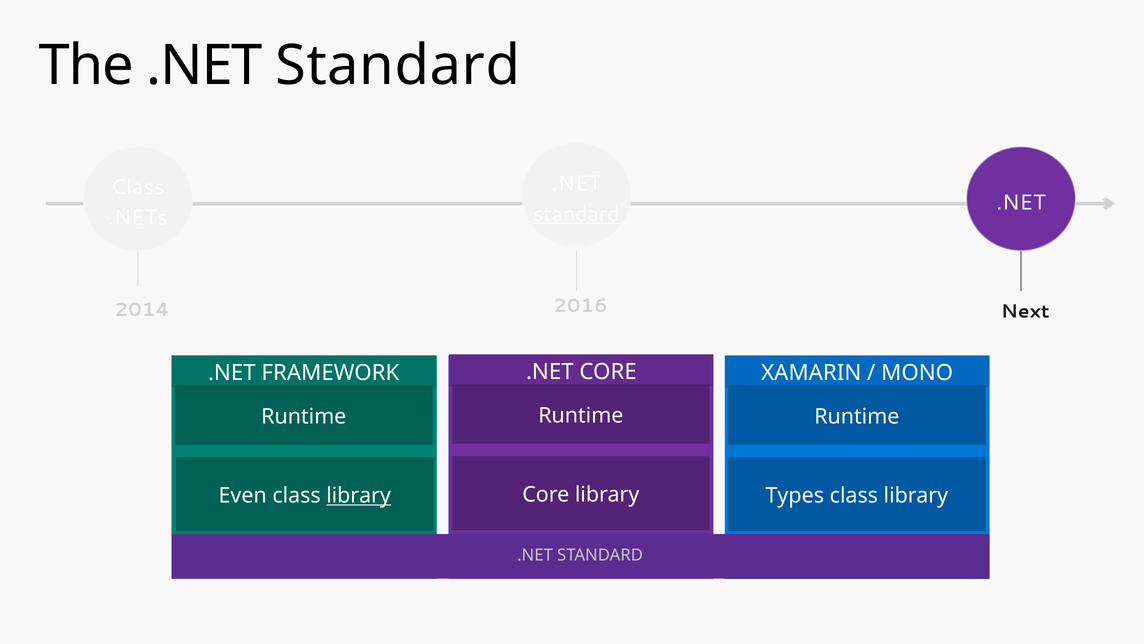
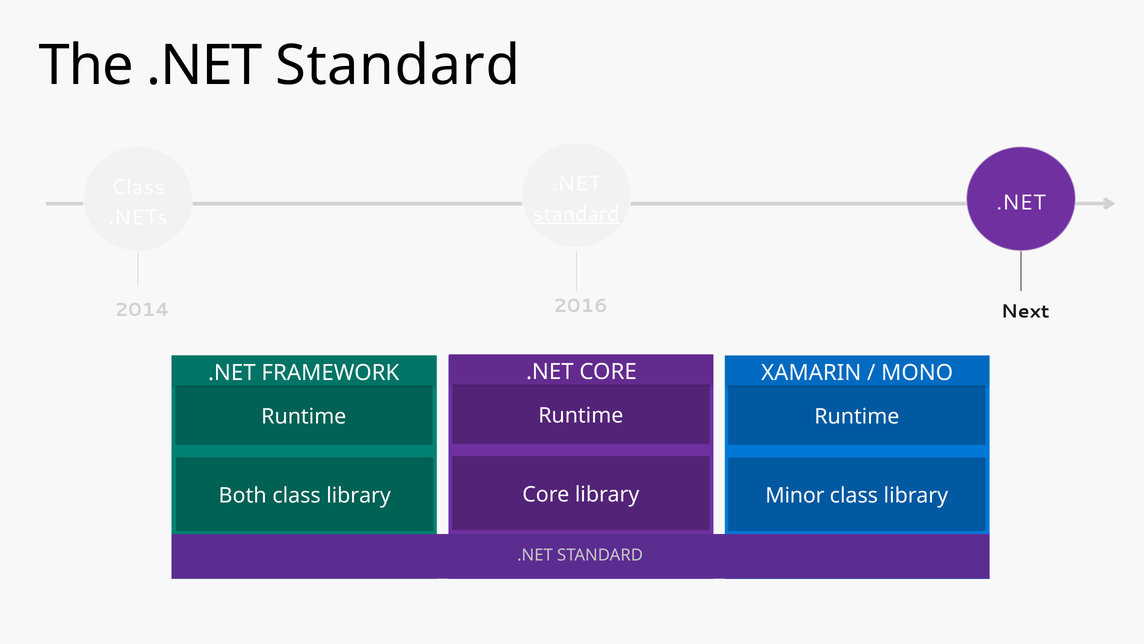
Even: Even -> Both
library at (359, 495) underline: present -> none
Types: Types -> Minor
